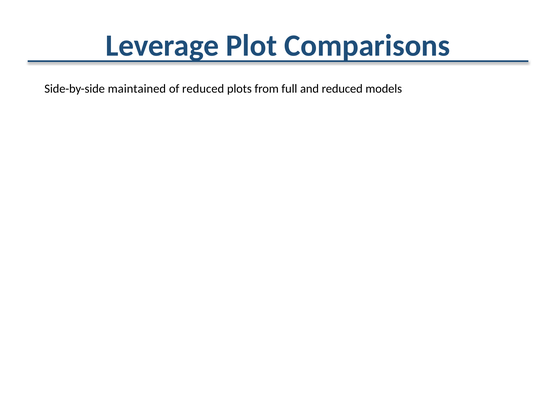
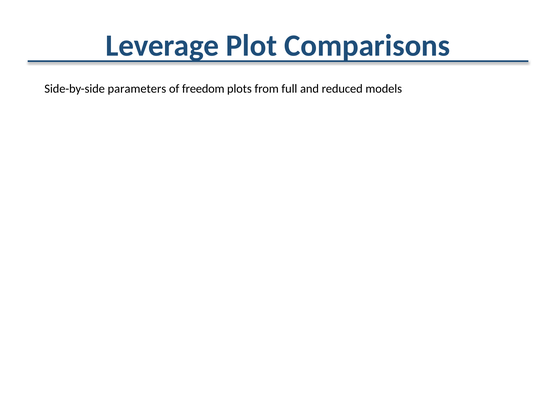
maintained: maintained -> parameters
of reduced: reduced -> freedom
